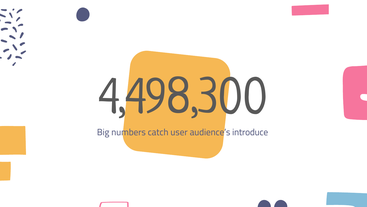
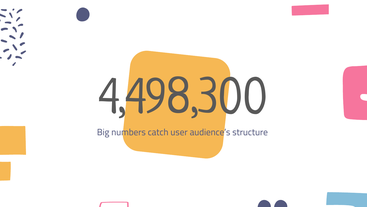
introduce: introduce -> structure
